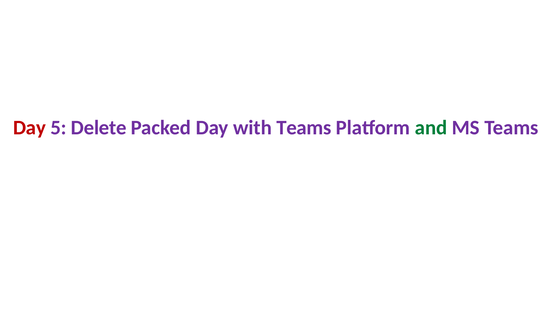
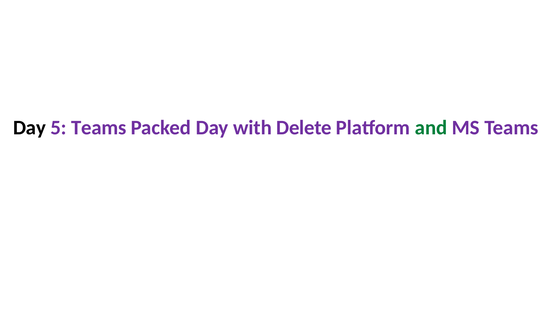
Day at (29, 128) colour: red -> black
5 Delete: Delete -> Teams
with Teams: Teams -> Delete
